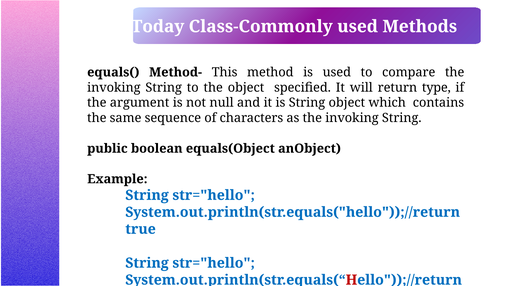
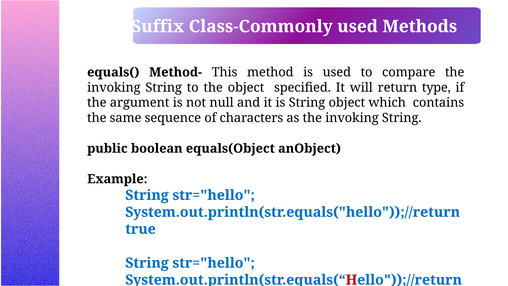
Today: Today -> Suffix
